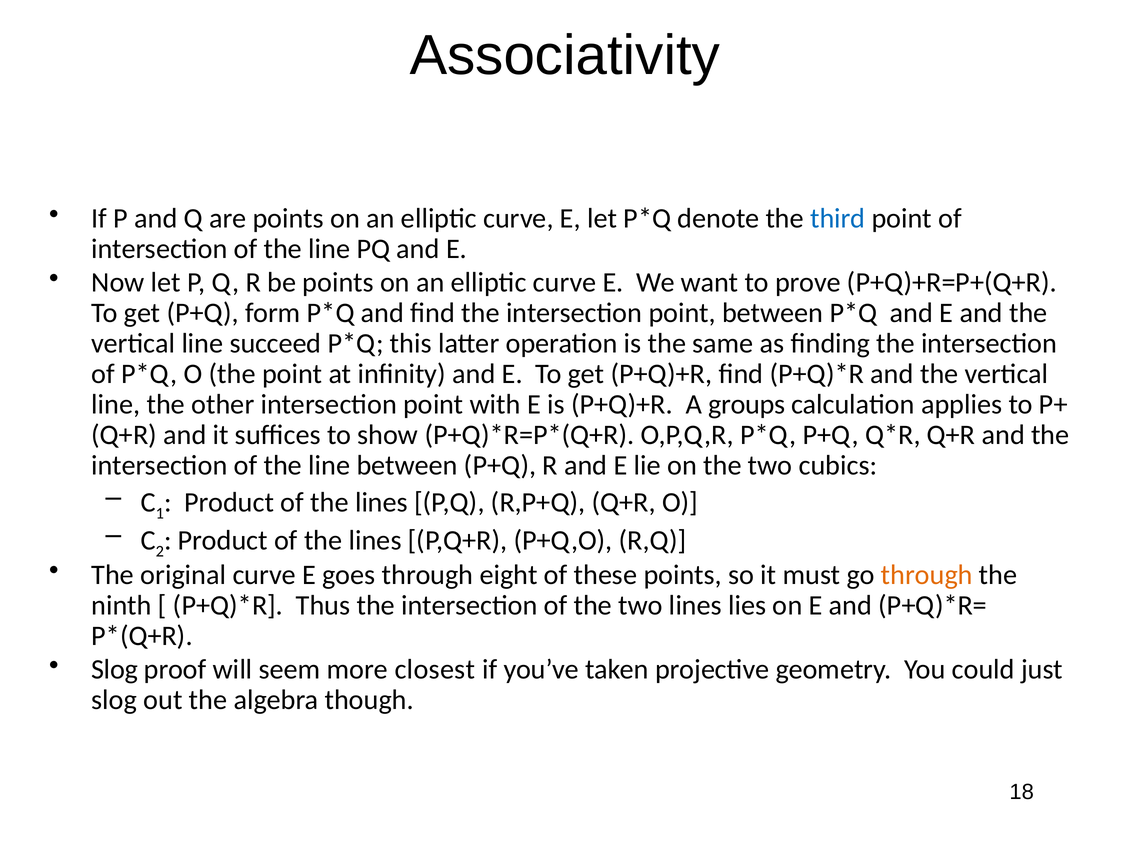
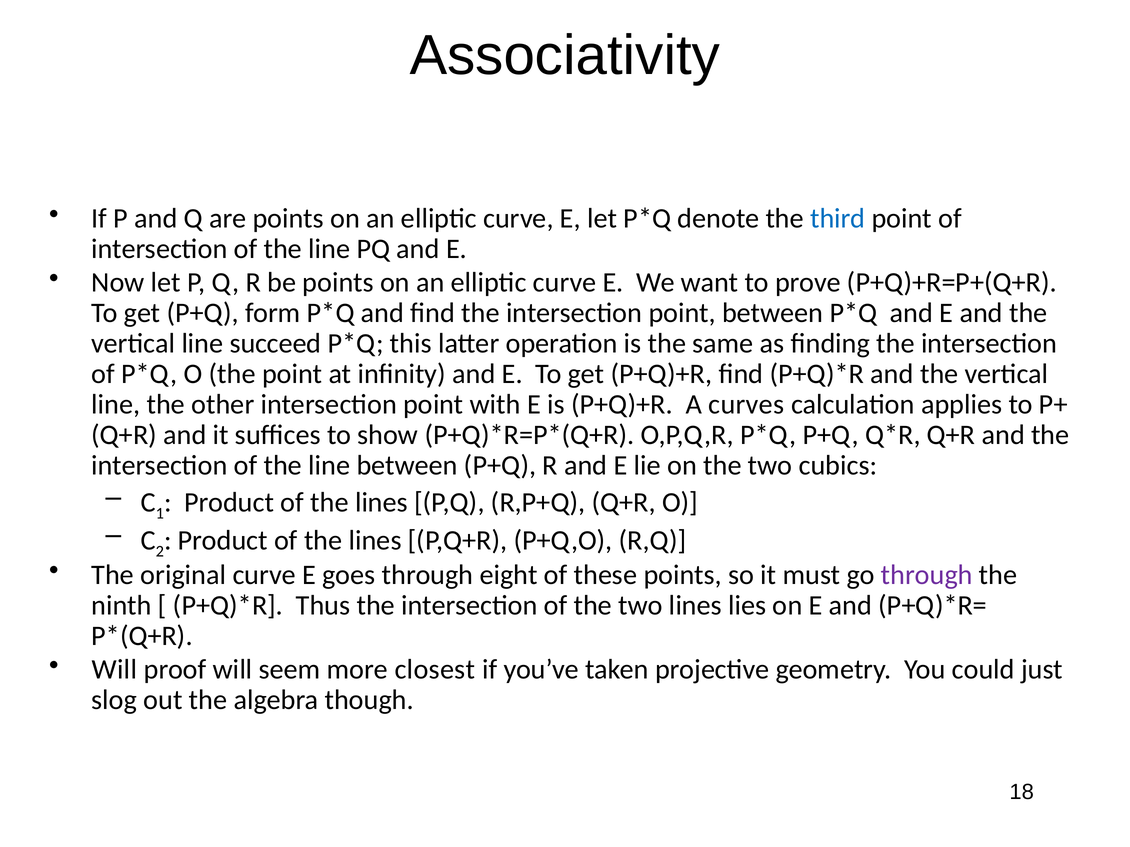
groups: groups -> curves
through at (927, 575) colour: orange -> purple
Slog at (115, 670): Slog -> Will
